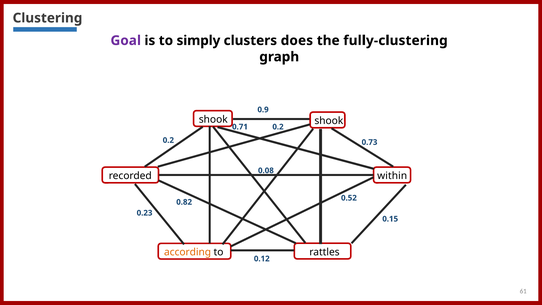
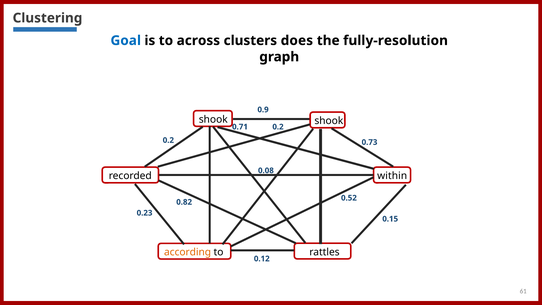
Goal colour: purple -> blue
simply: simply -> across
fully-clustering: fully-clustering -> fully-resolution
